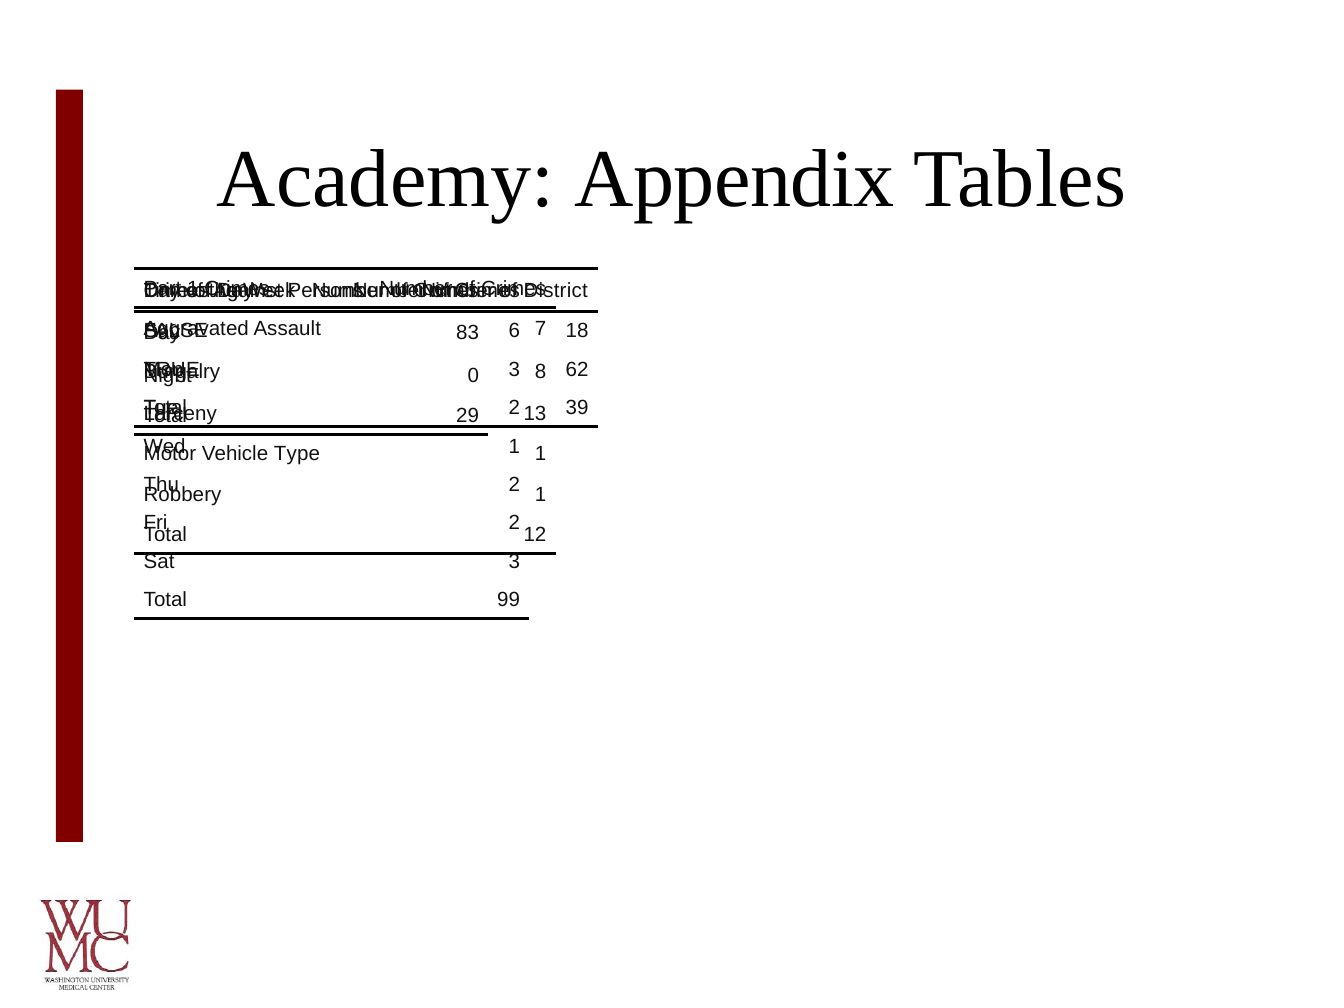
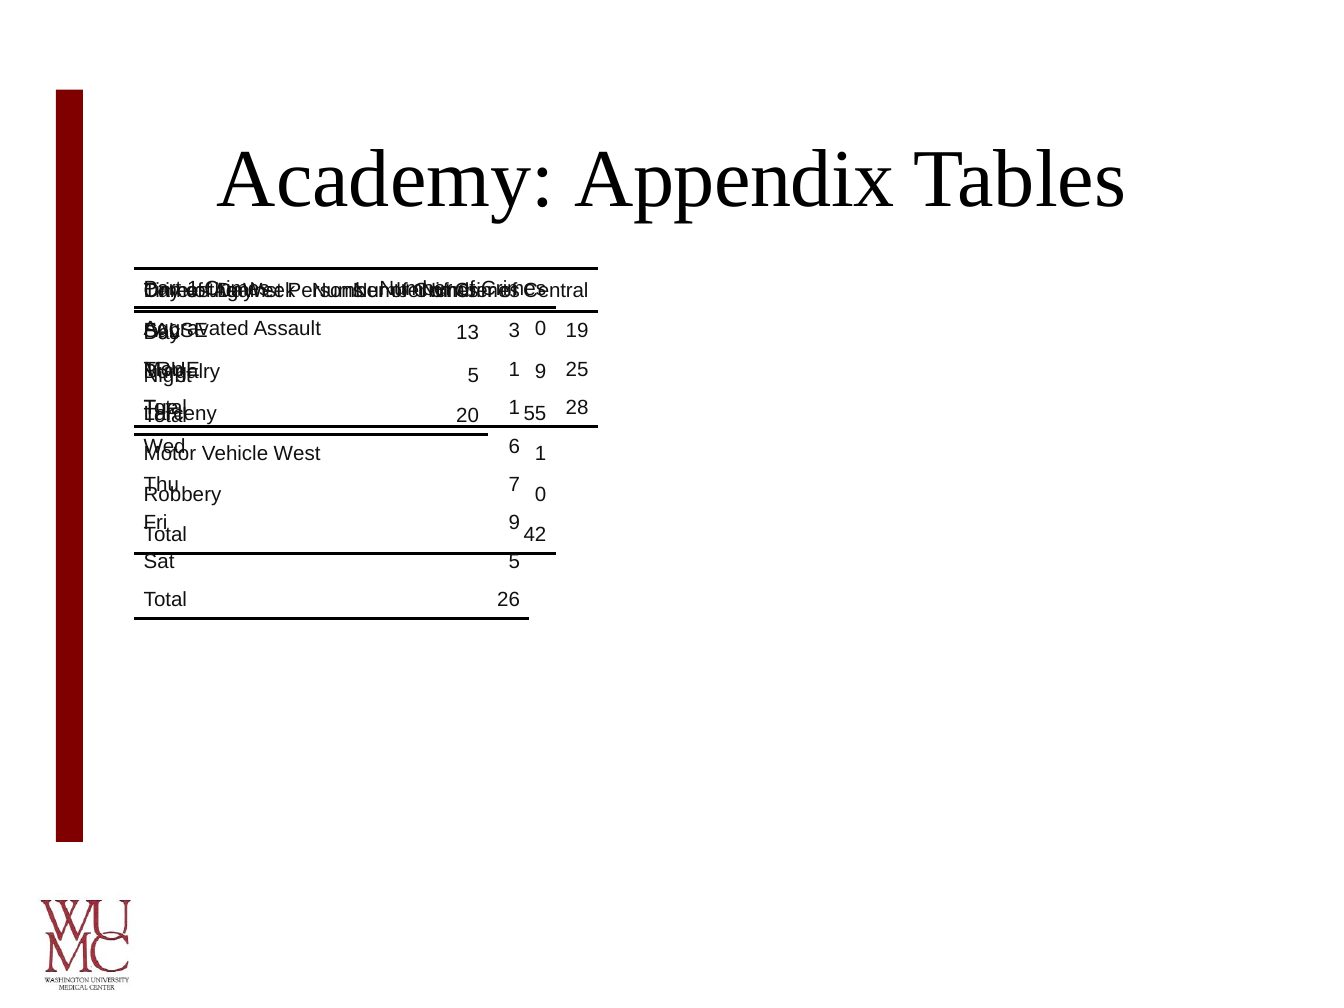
District: District -> Central
Assault 7: 7 -> 0
6: 6 -> 3
18: 18 -> 19
83: 83 -> 13
3 at (514, 370): 3 -> 1
62: 62 -> 25
8 at (541, 371): 8 -> 9
0 at (473, 375): 0 -> 5
2 at (514, 408): 2 -> 1
39: 39 -> 28
13: 13 -> 55
29: 29 -> 20
1 at (514, 446): 1 -> 6
Type: Type -> West
2 at (514, 485): 2 -> 7
1 at (541, 495): 1 -> 0
2 at (514, 523): 2 -> 9
12: 12 -> 42
Sat 3: 3 -> 5
99: 99 -> 26
